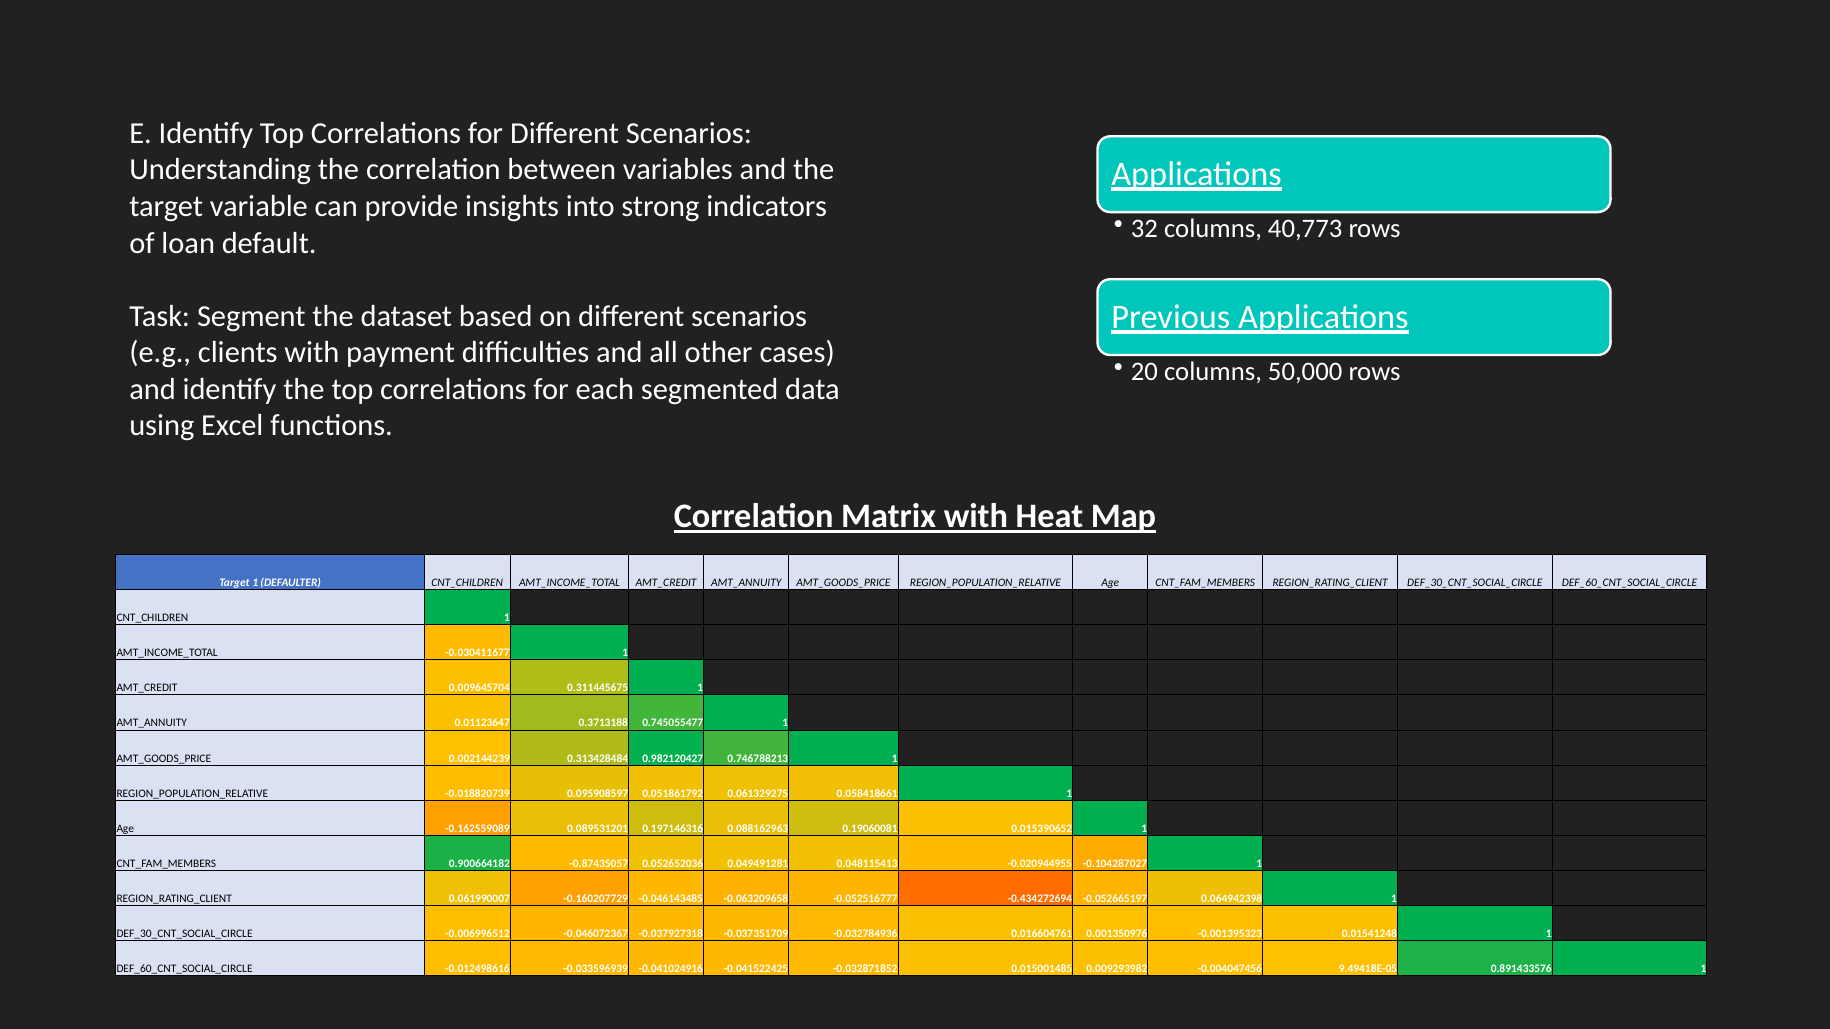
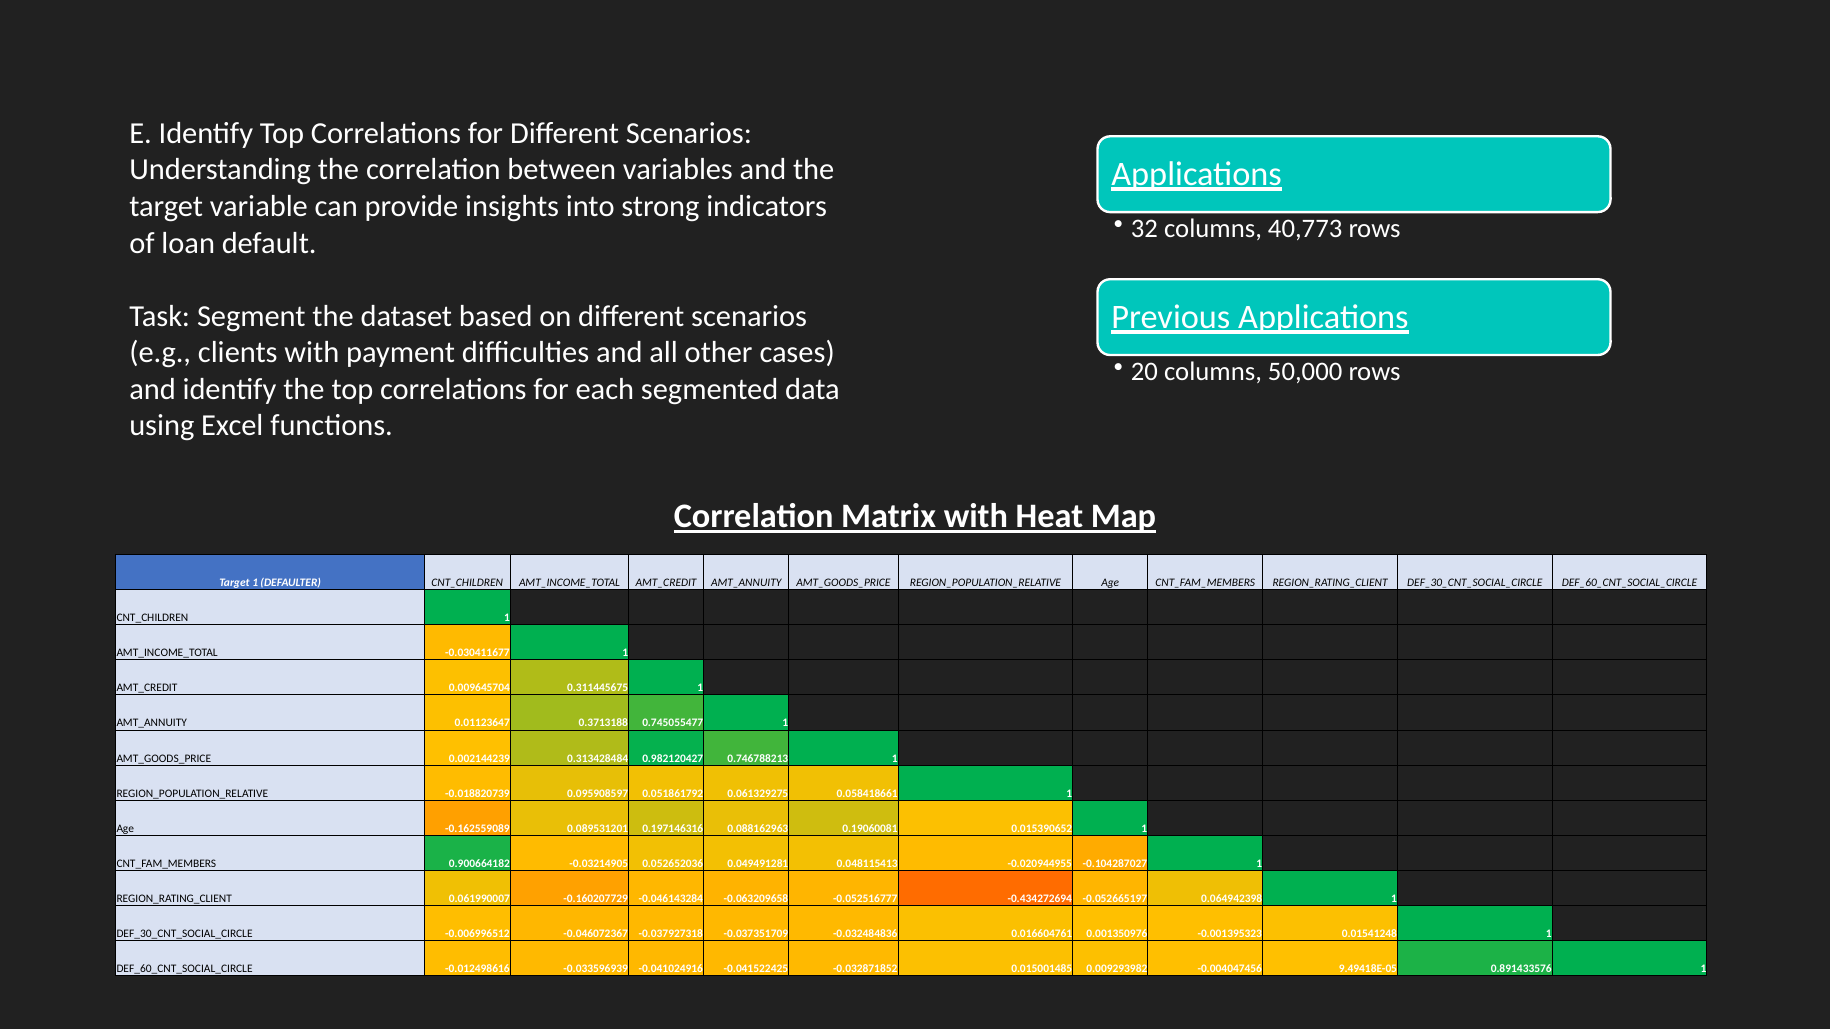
-0.87435057: -0.87435057 -> -0.03214905
-0.046143485: -0.046143485 -> -0.046143284
-0.032784936: -0.032784936 -> -0.032484836
